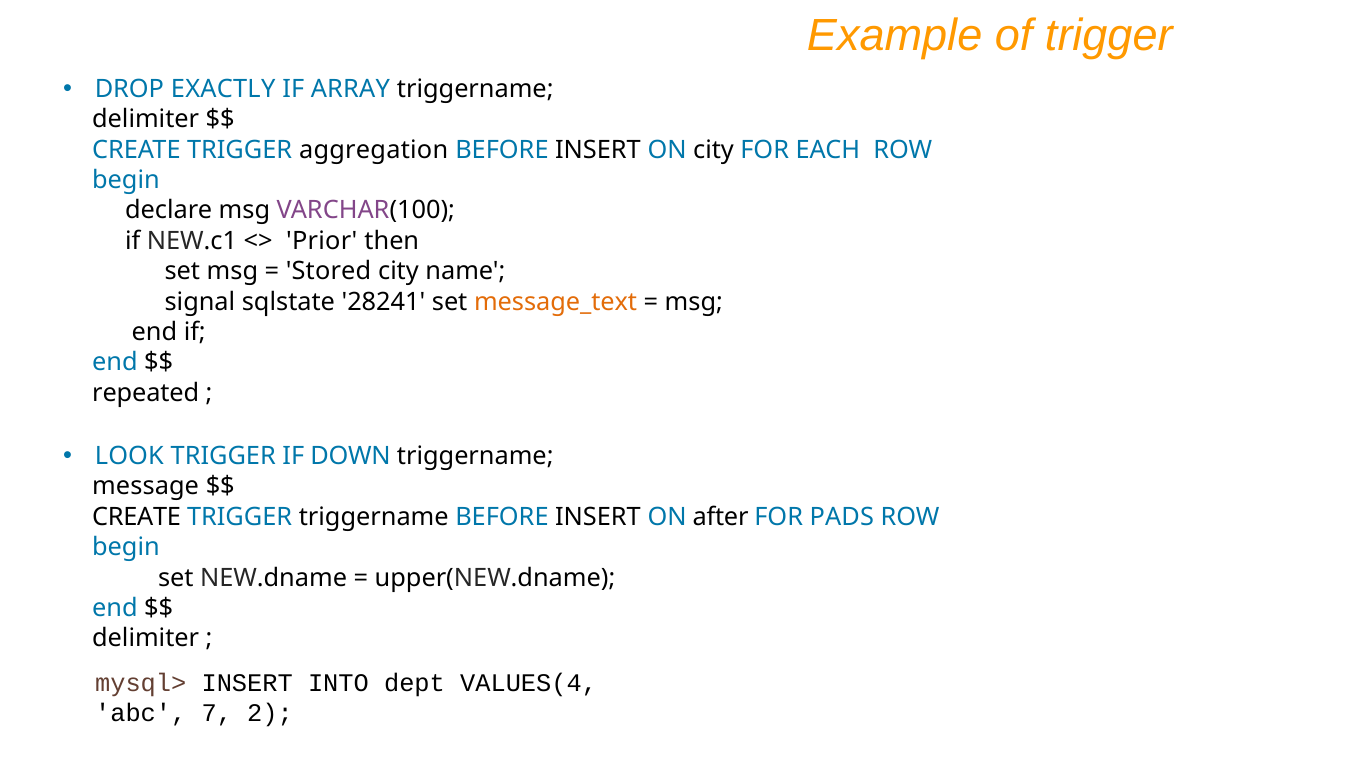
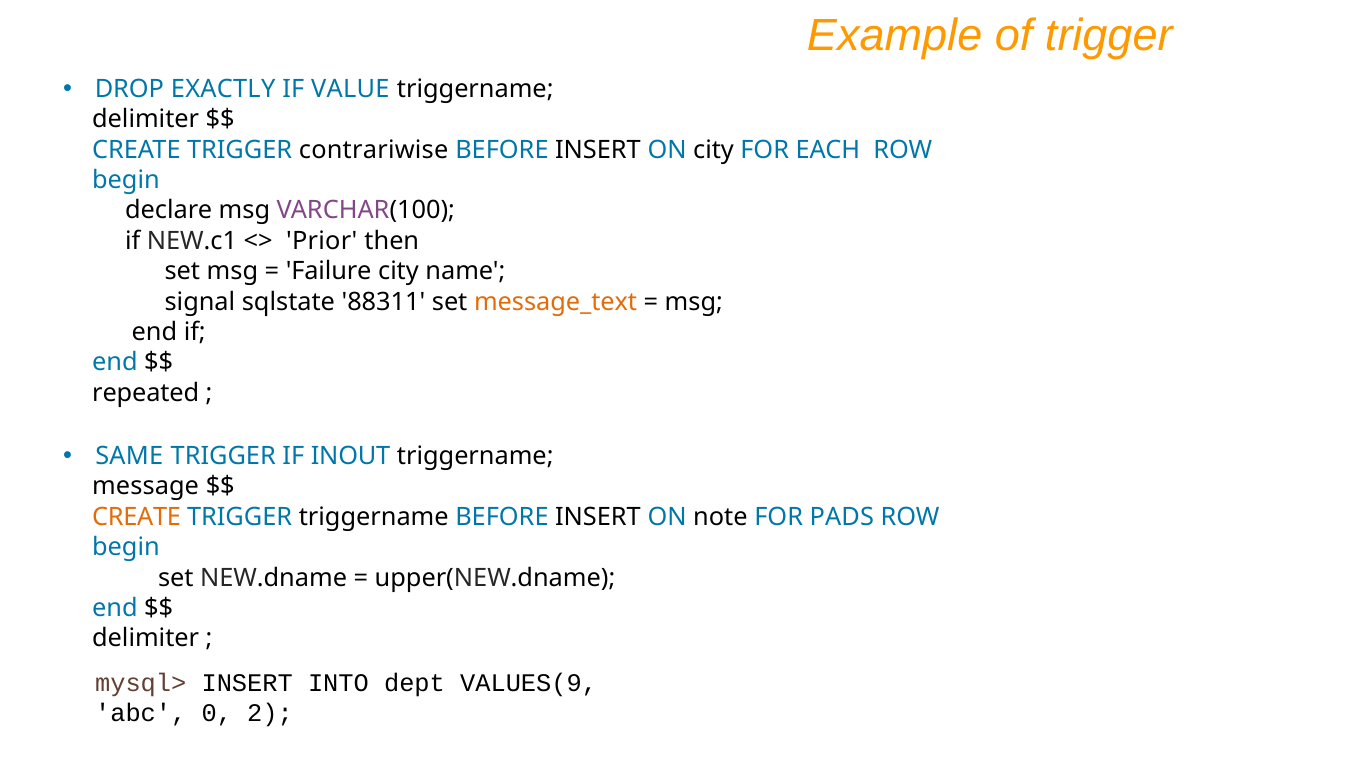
ARRAY: ARRAY -> VALUE
aggregation: aggregation -> contrariwise
Stored: Stored -> Failure
28241: 28241 -> 88311
LOOK: LOOK -> SAME
DOWN: DOWN -> INOUT
CREATE at (137, 517) colour: black -> orange
after: after -> note
VALUES(4: VALUES(4 -> VALUES(9
7: 7 -> 0
